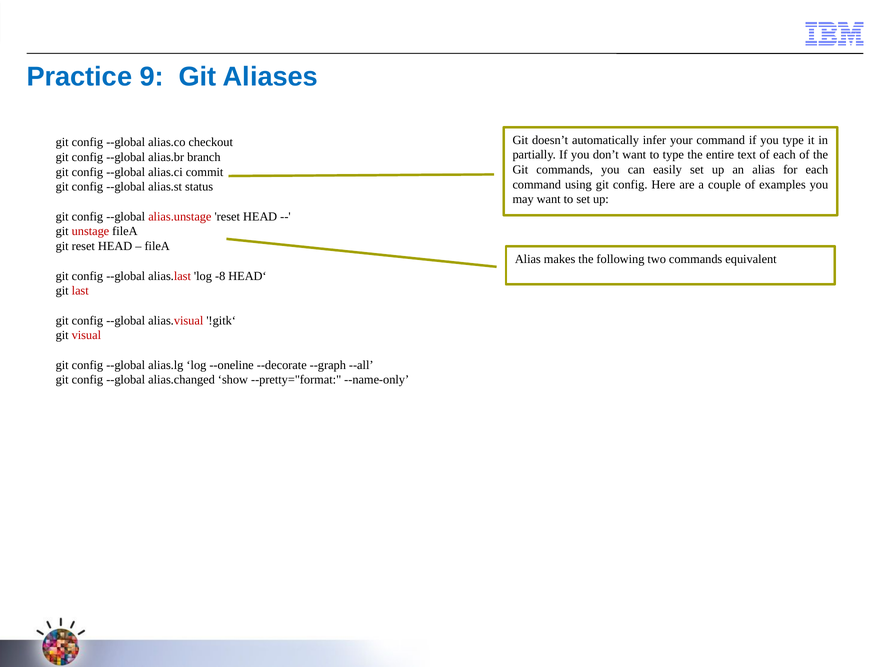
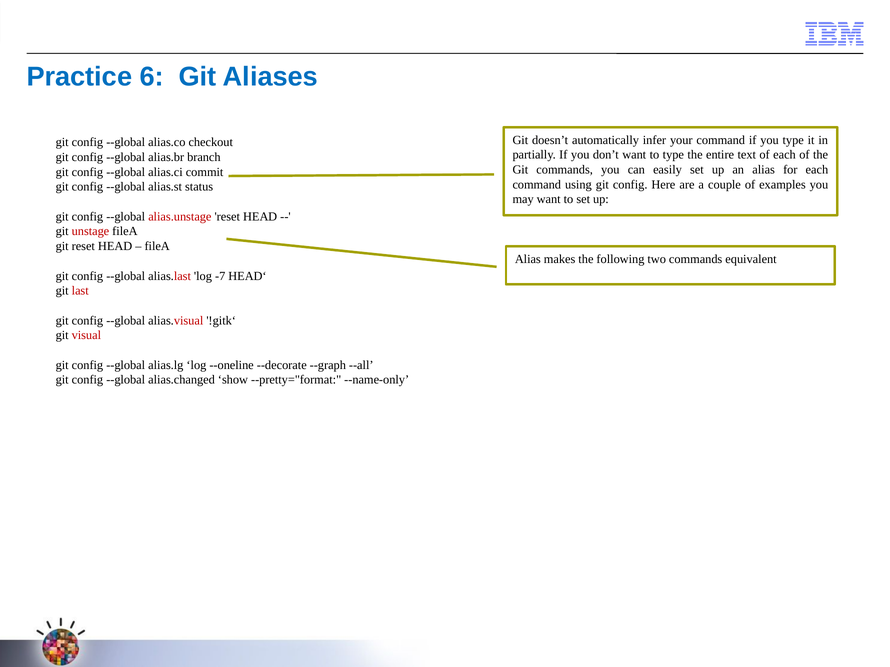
9: 9 -> 6
-8: -8 -> -7
